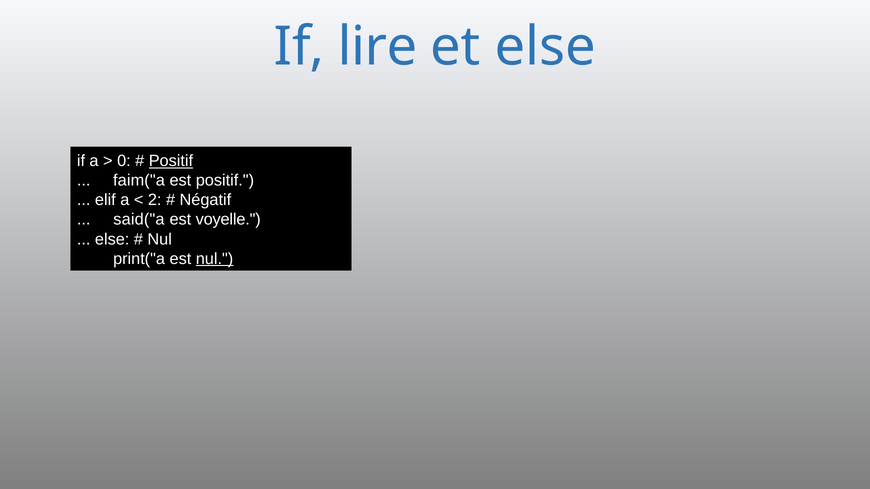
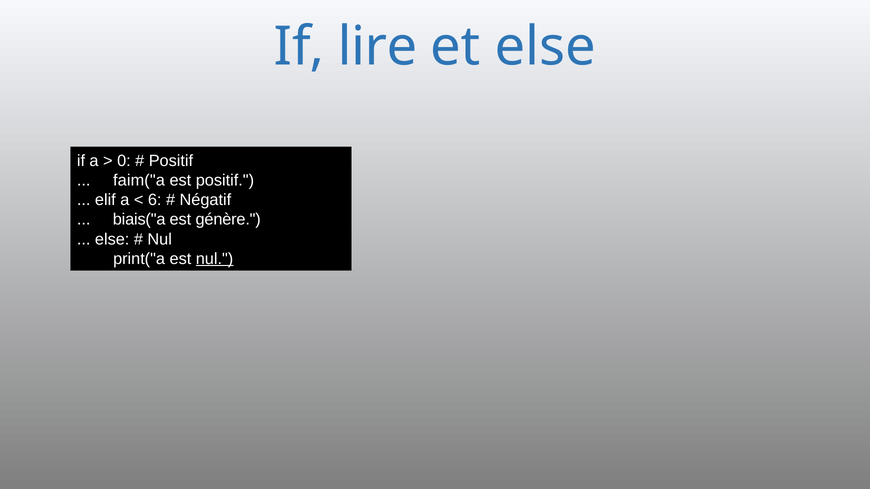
Positif at (171, 161) underline: present -> none
2: 2 -> 6
said("a: said("a -> biais("a
voyelle: voyelle -> génère
